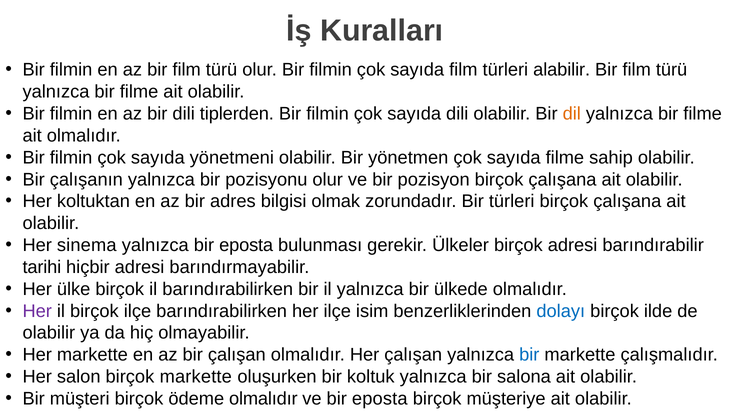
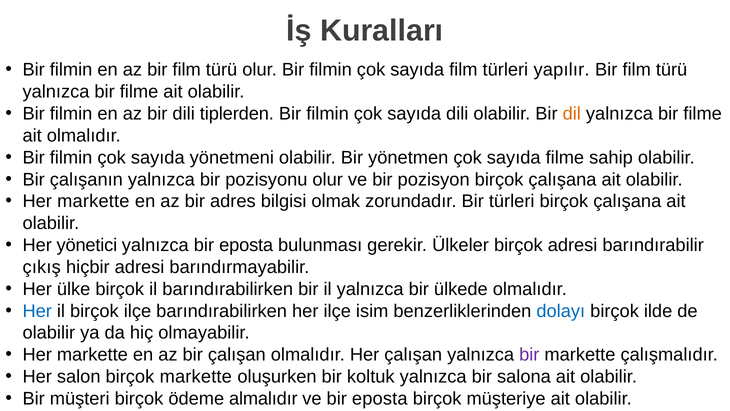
alabilir: alabilir -> yapılır
koltuktan at (93, 201): koltuktan -> markette
sinema: sinema -> yönetici
tarihi: tarihi -> çıkış
Her at (37, 311) colour: purple -> blue
bir at (529, 355) colour: blue -> purple
ödeme olmalıdır: olmalıdır -> almalıdır
